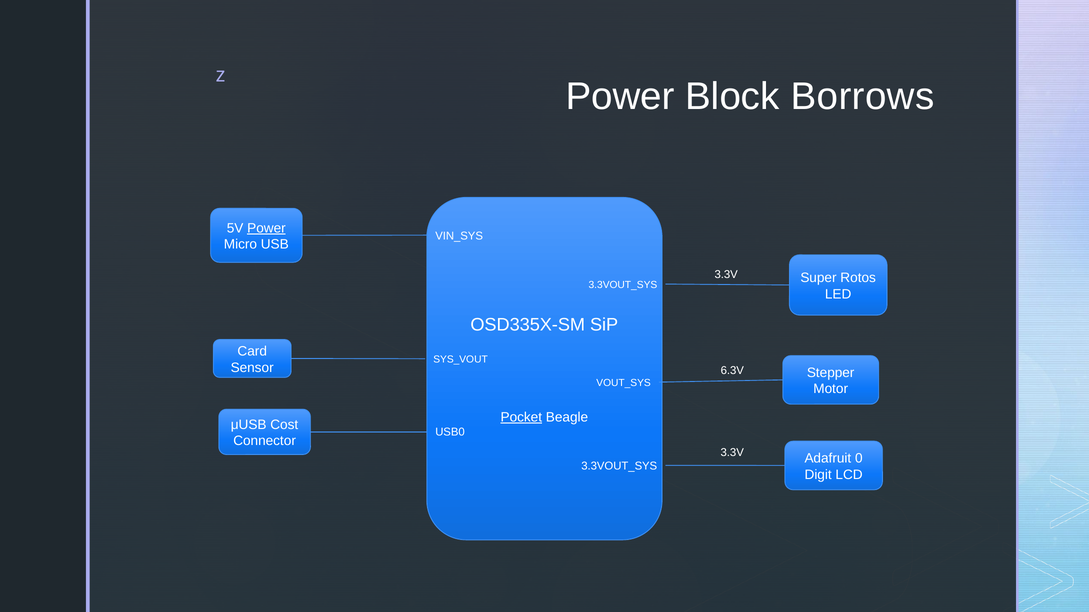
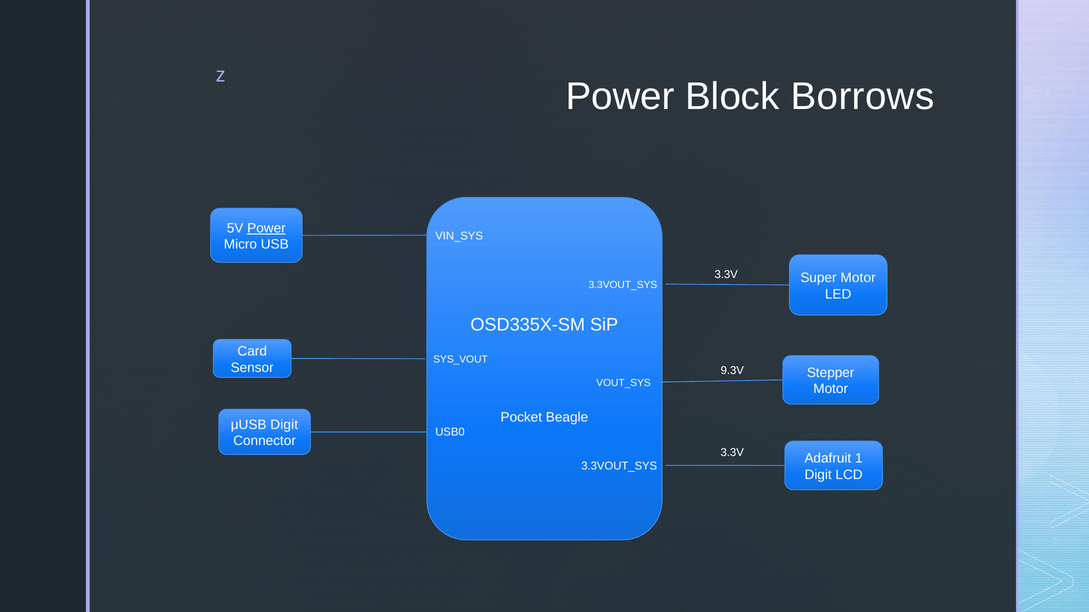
Super Rotos: Rotos -> Motor
6.3V: 6.3V -> 9.3V
Pocket underline: present -> none
μUSB Cost: Cost -> Digit
0: 0 -> 1
